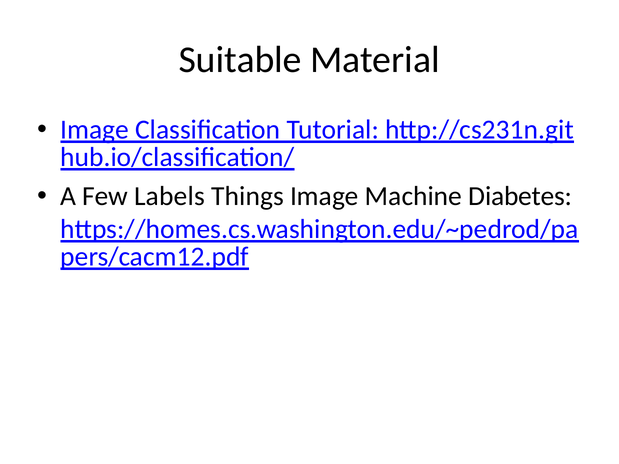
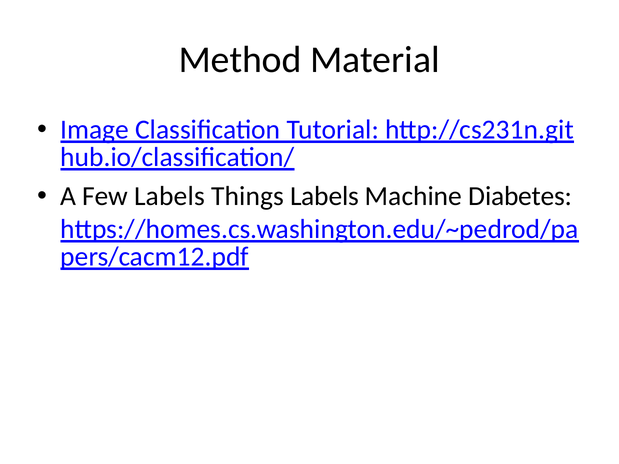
Suitable: Suitable -> Method
Things Image: Image -> Labels
